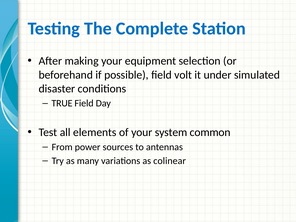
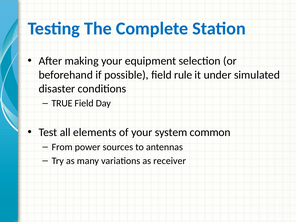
volt: volt -> rule
colinear: colinear -> receiver
